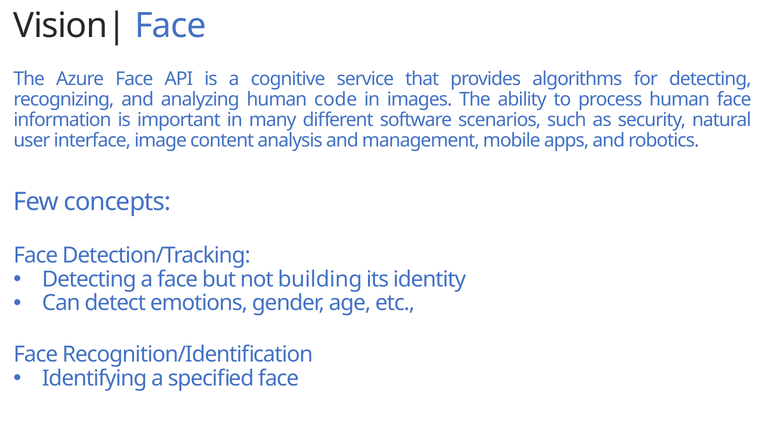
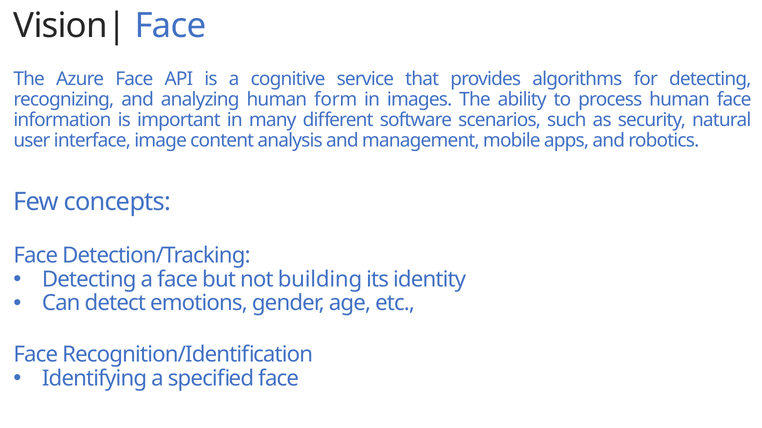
code: code -> form
